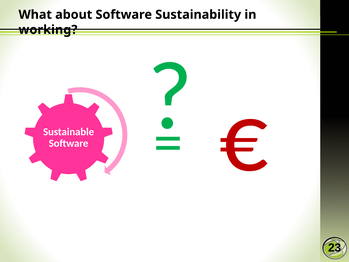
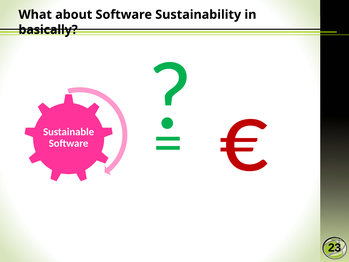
working: working -> basically
